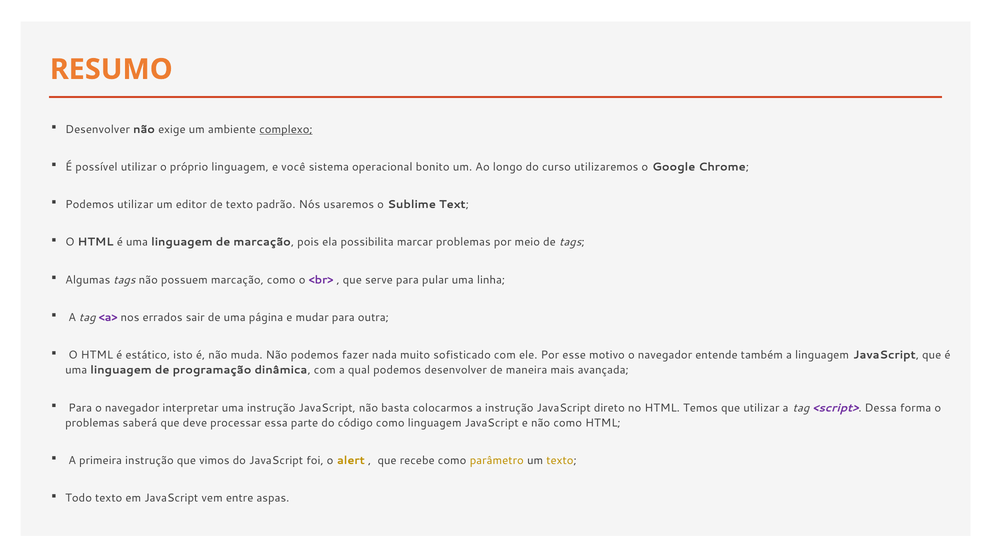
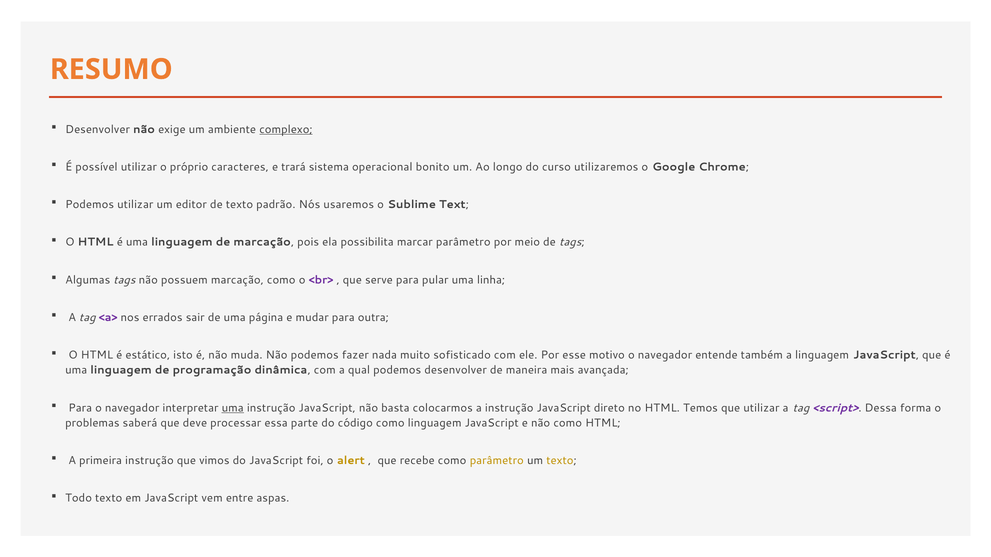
próprio linguagem: linguagem -> caracteres
você: você -> trará
marcar problemas: problemas -> parâmetro
uma at (233, 408) underline: none -> present
